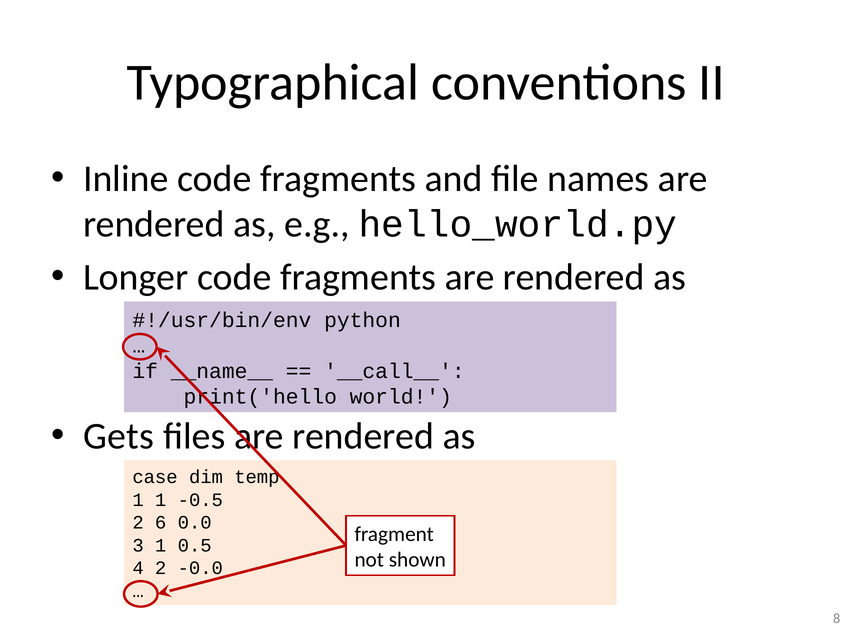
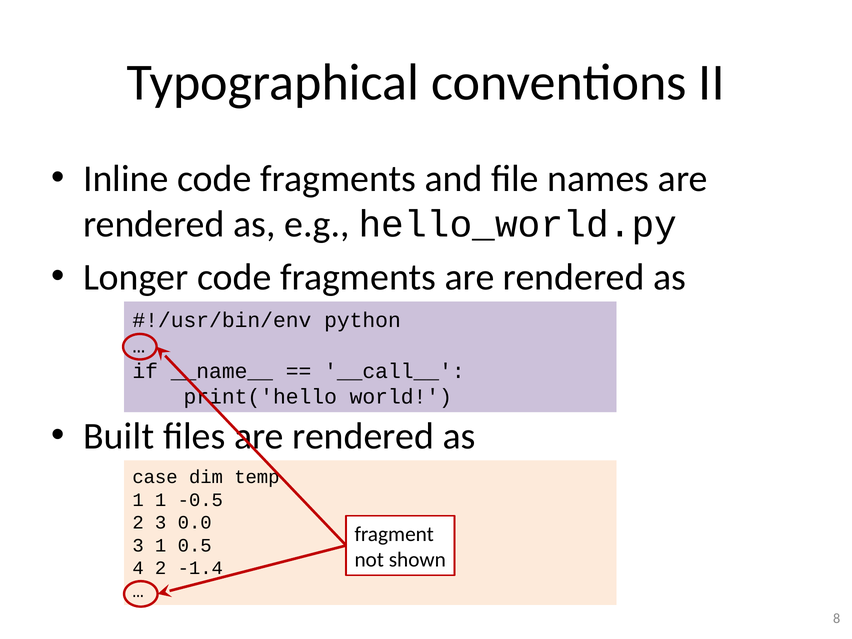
Gets: Gets -> Built
2 6: 6 -> 3
-0.0: -0.0 -> -1.4
